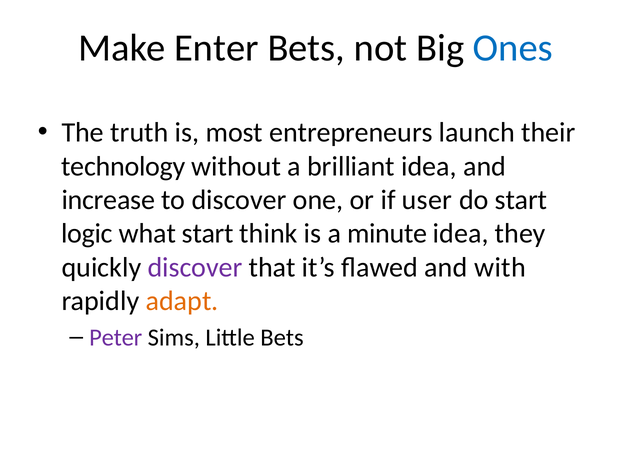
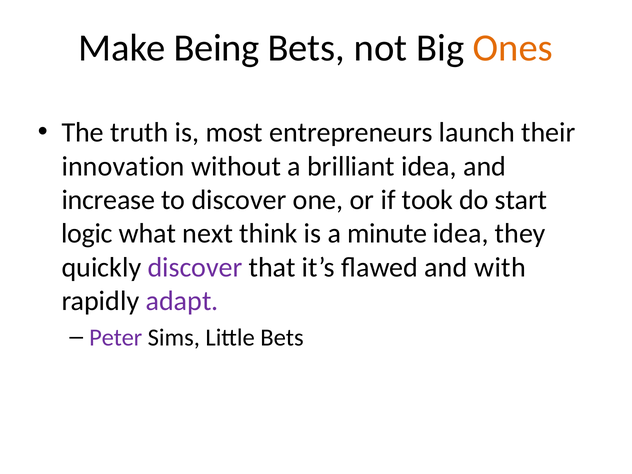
Enter: Enter -> Being
Ones colour: blue -> orange
technology: technology -> innovation
user: user -> took
what start: start -> next
adapt colour: orange -> purple
